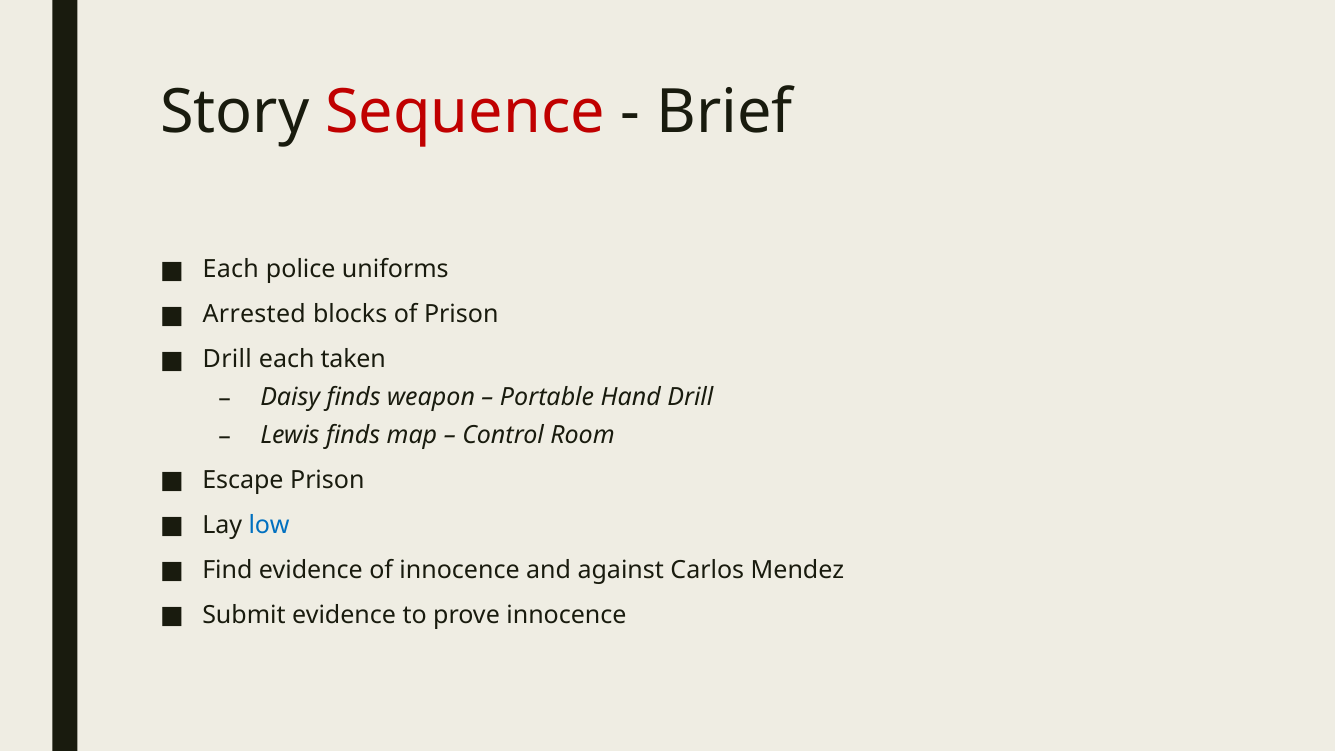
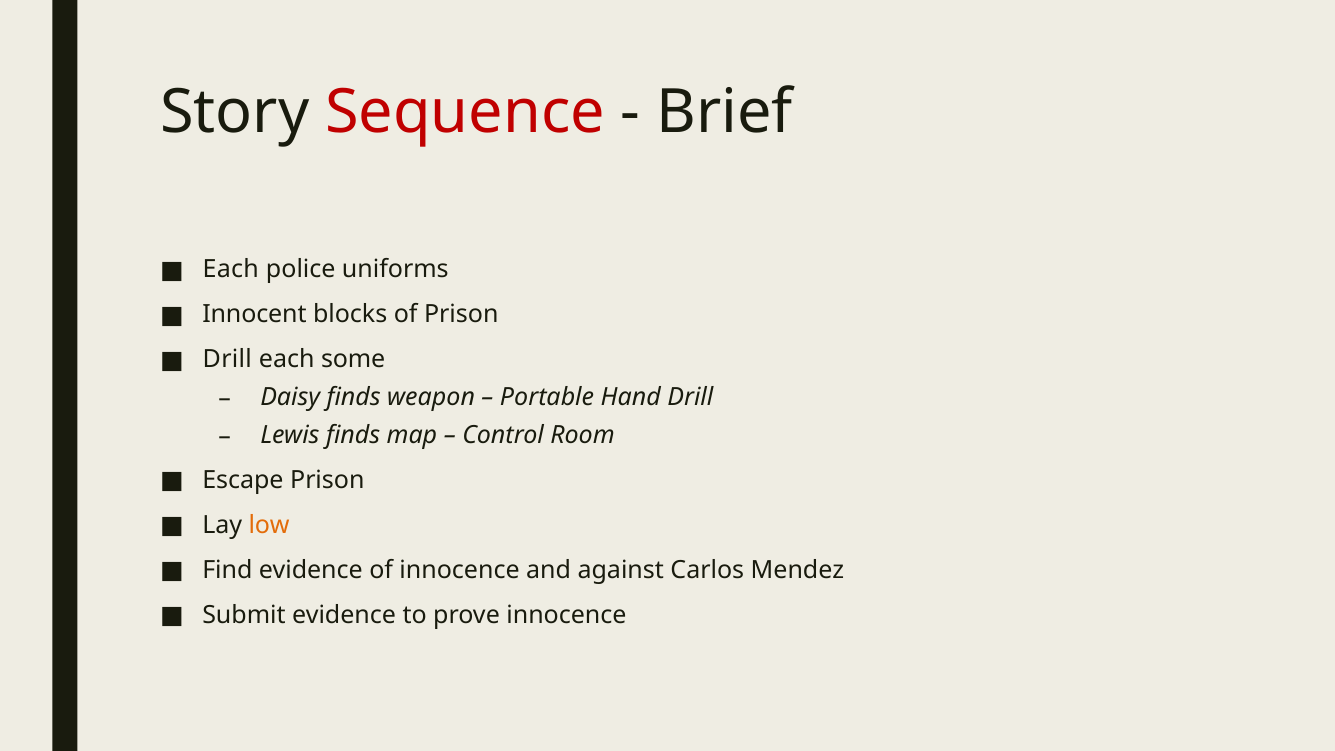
Arrested: Arrested -> Innocent
taken: taken -> some
low colour: blue -> orange
